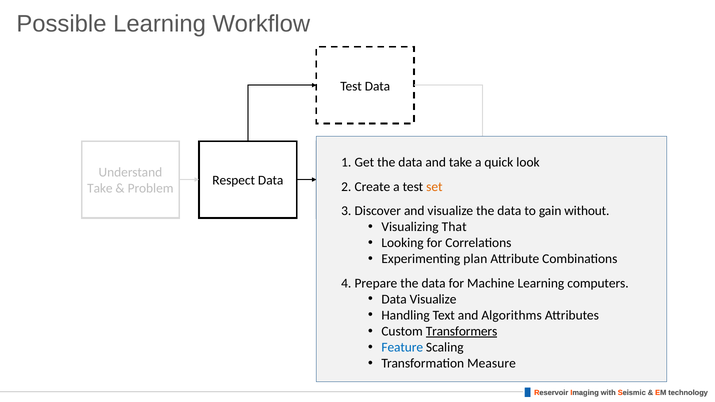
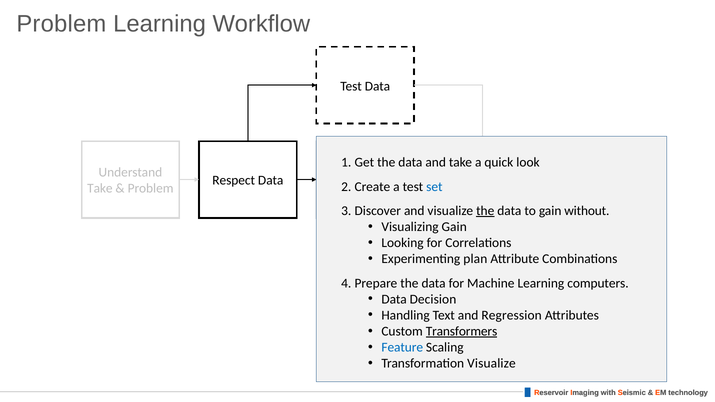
Possible at (61, 24): Possible -> Problem
set colour: orange -> blue
the at (485, 211) underline: none -> present
Visualizing That: That -> Gain
Data Visualize: Visualize -> Decision
Algorithms: Algorithms -> Regression
Transformation Measure: Measure -> Visualize
